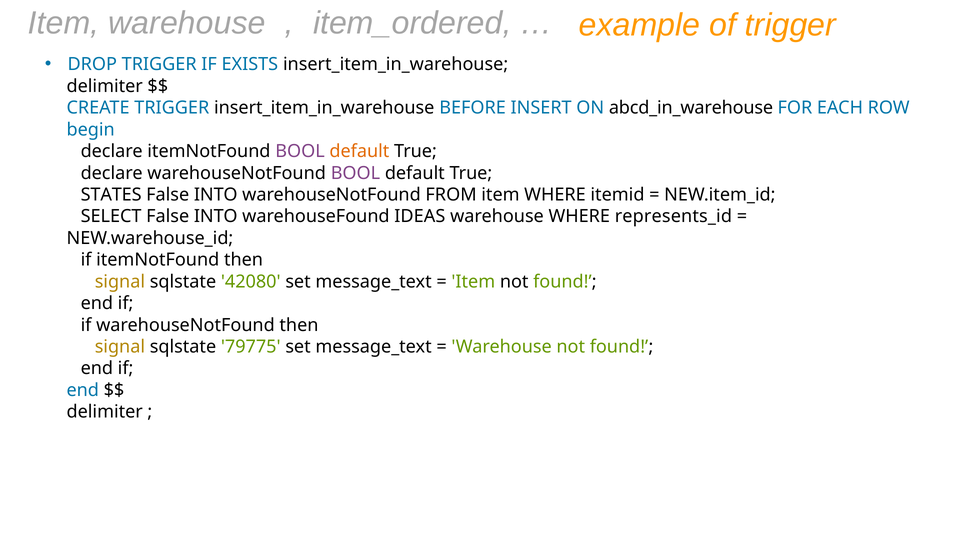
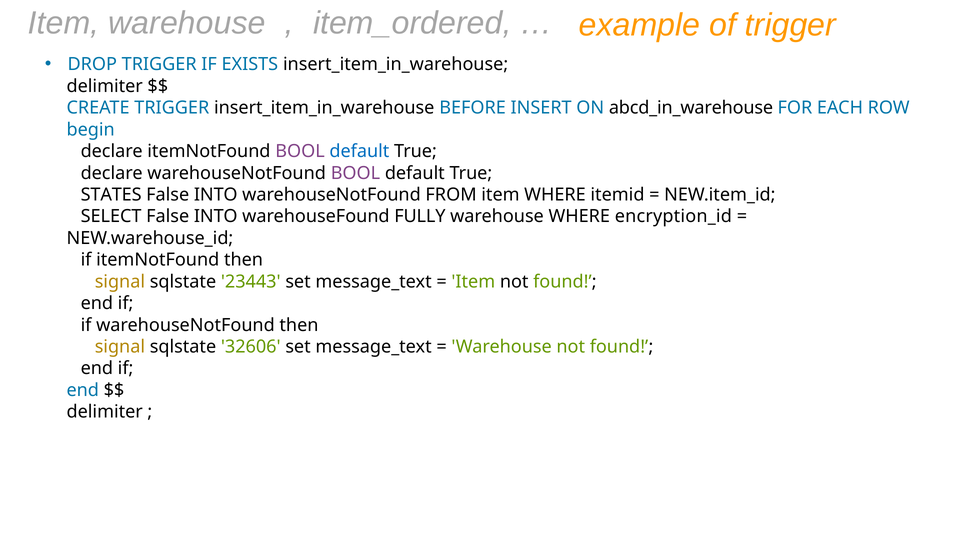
default at (359, 151) colour: orange -> blue
IDEAS: IDEAS -> FULLY
represents_id: represents_id -> encryption_id
42080: 42080 -> 23443
79775: 79775 -> 32606
